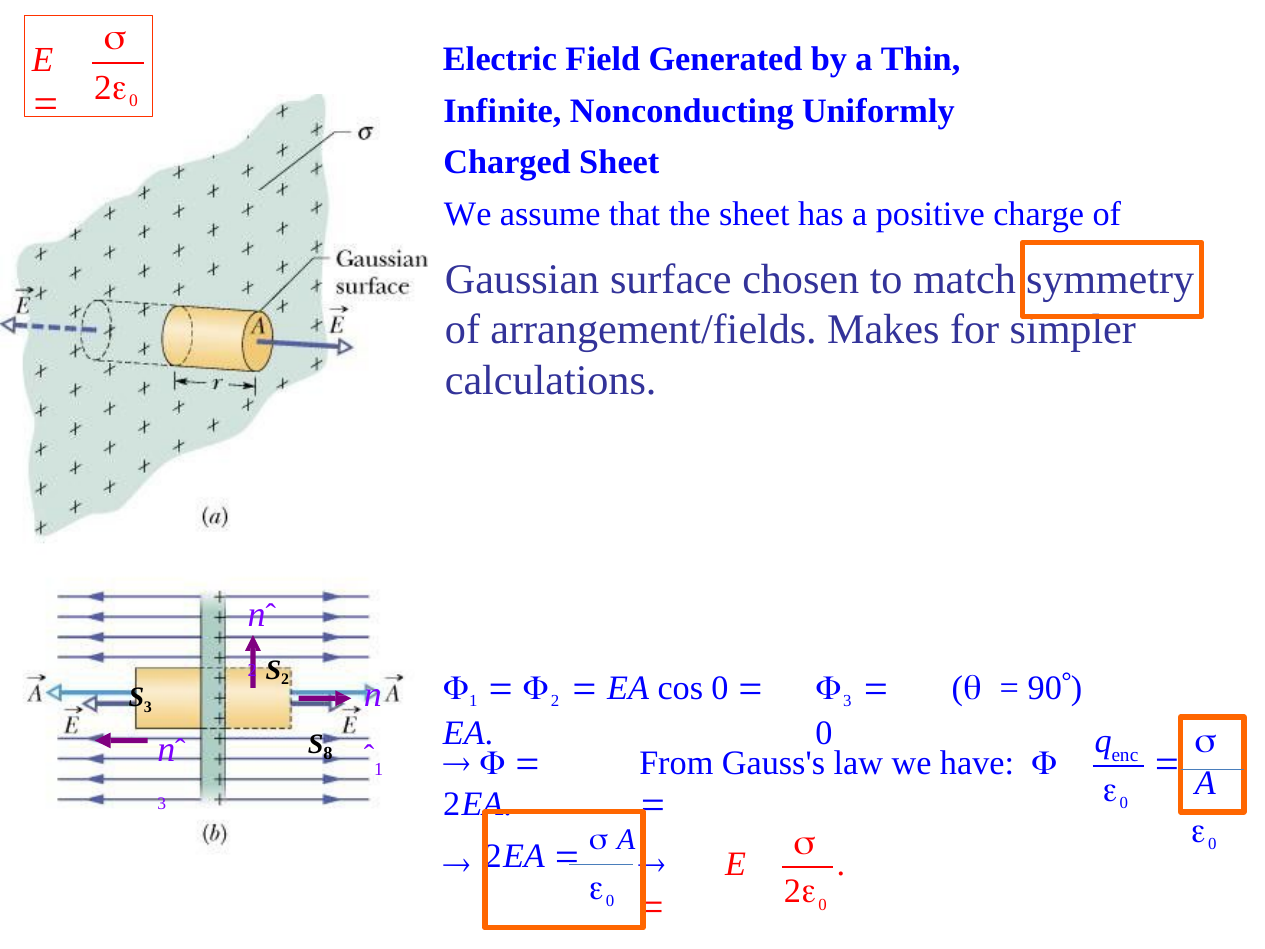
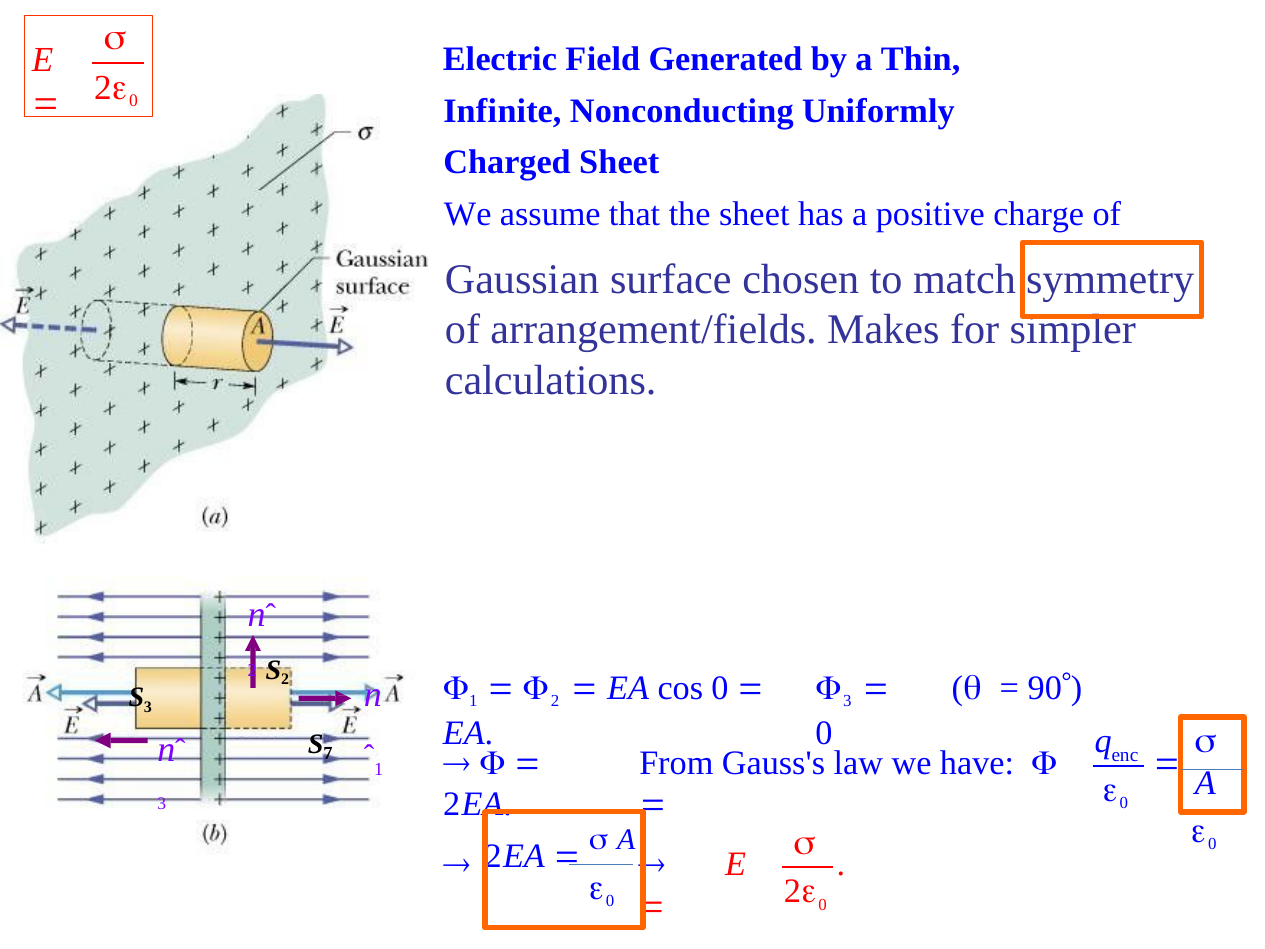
8: 8 -> 7
